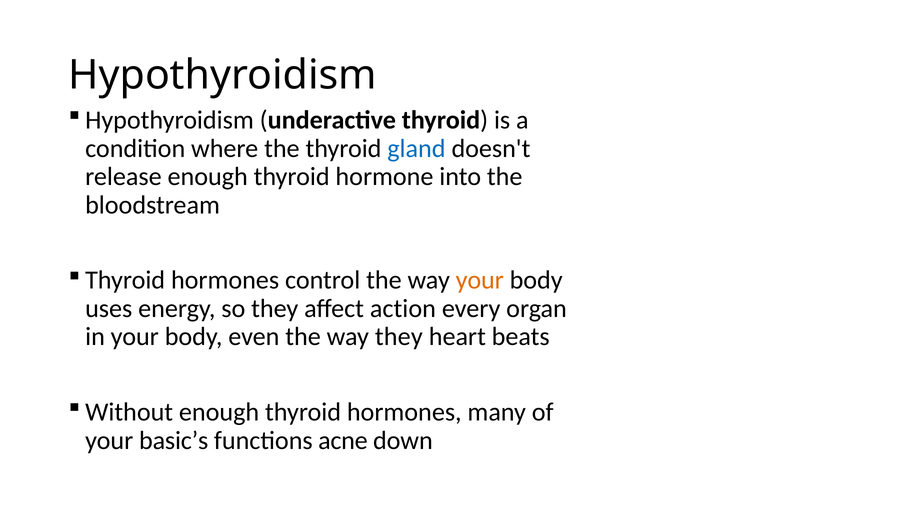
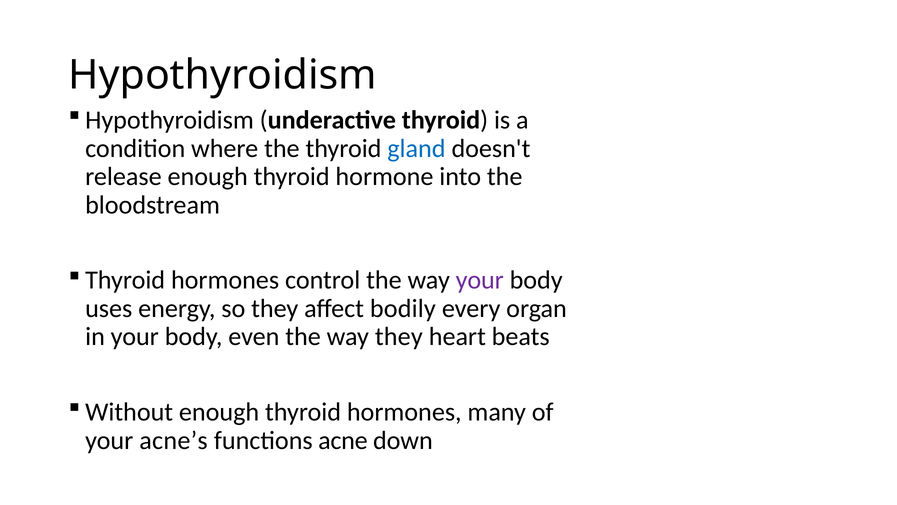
your at (480, 280) colour: orange -> purple
action: action -> bodily
basic’s: basic’s -> acne’s
